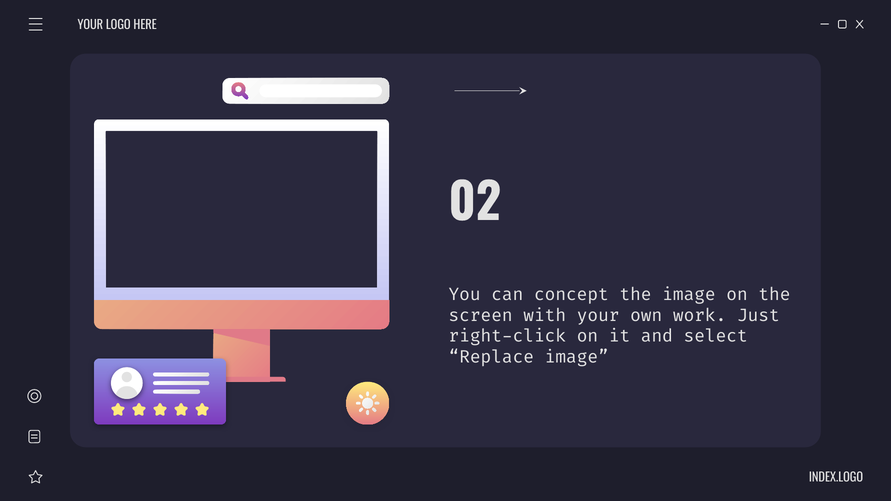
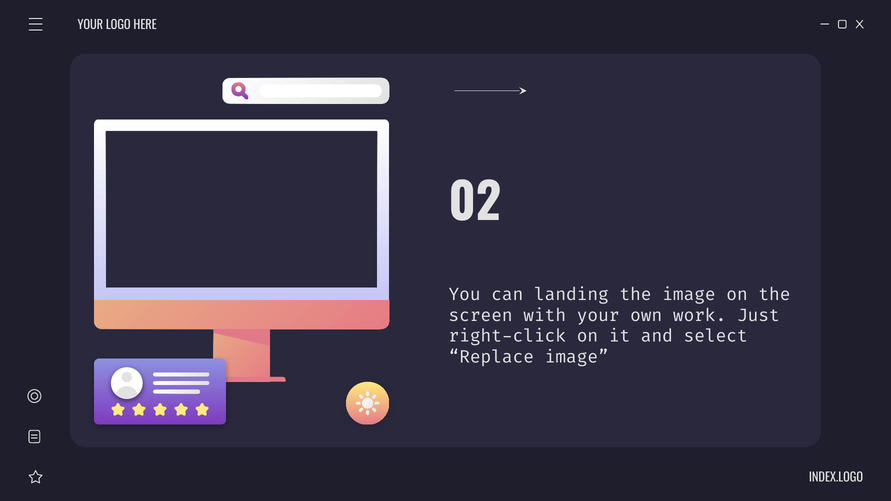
concept: concept -> landing
